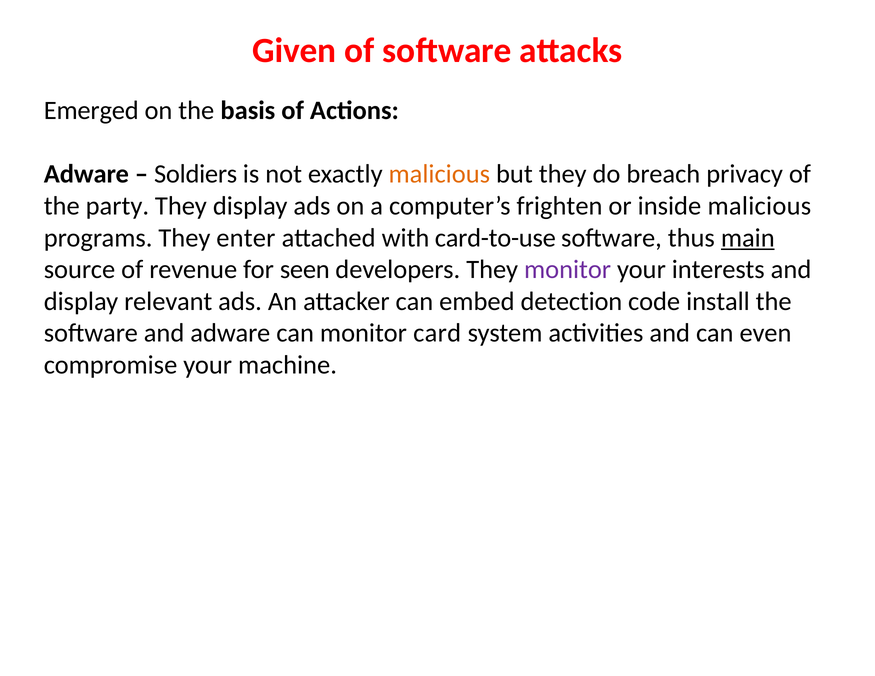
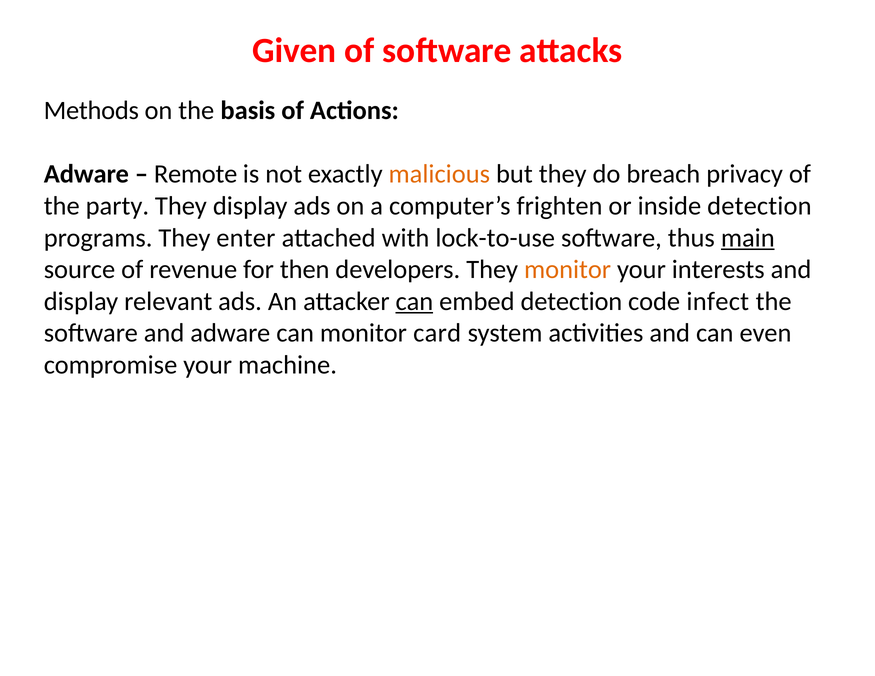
Emerged: Emerged -> Methods
Soldiers: Soldiers -> Remote
inside malicious: malicious -> detection
card-to-use: card-to-use -> lock-to-use
seen: seen -> then
monitor at (568, 270) colour: purple -> orange
can at (414, 301) underline: none -> present
install: install -> infect
